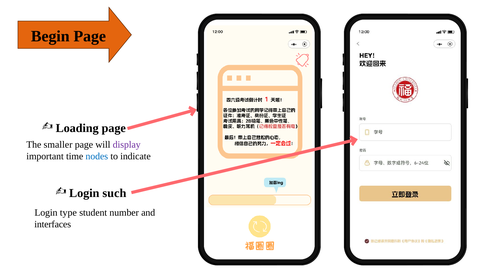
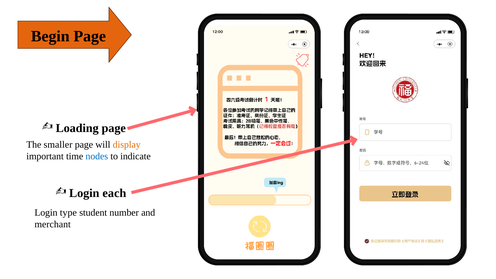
display colour: purple -> orange
such: such -> each
interfaces: interfaces -> merchant
